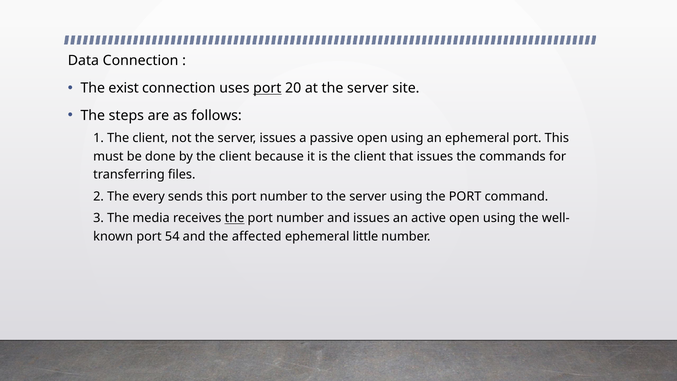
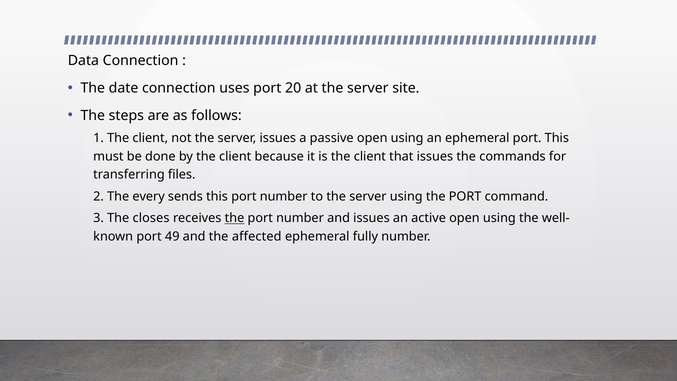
exist: exist -> date
port at (267, 88) underline: present -> none
media: media -> closes
54: 54 -> 49
little: little -> fully
